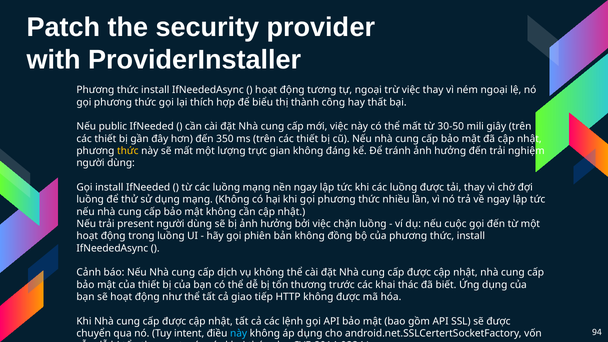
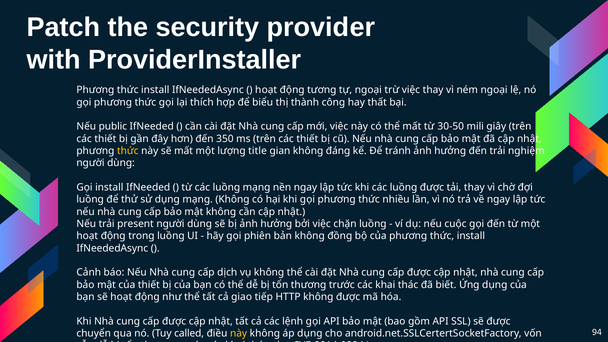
trực: trực -> title
intent: intent -> called
này at (239, 333) colour: light blue -> yellow
